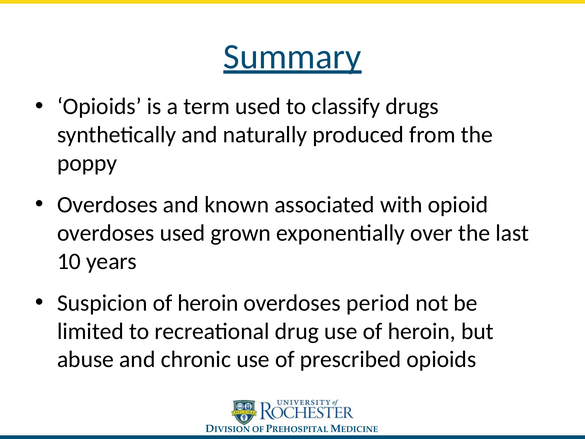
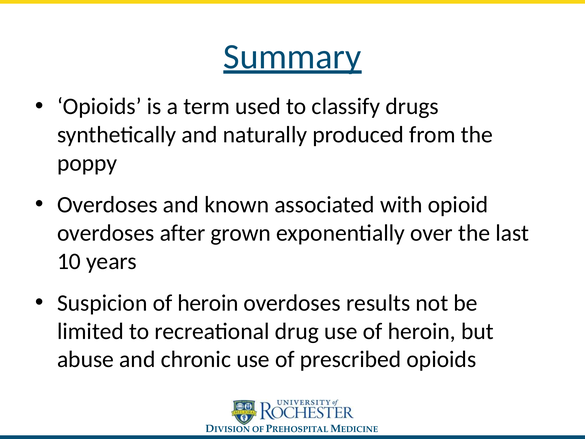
overdoses used: used -> after
period: period -> results
